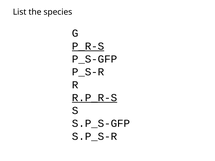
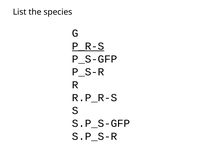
R.P_R-S underline: present -> none
